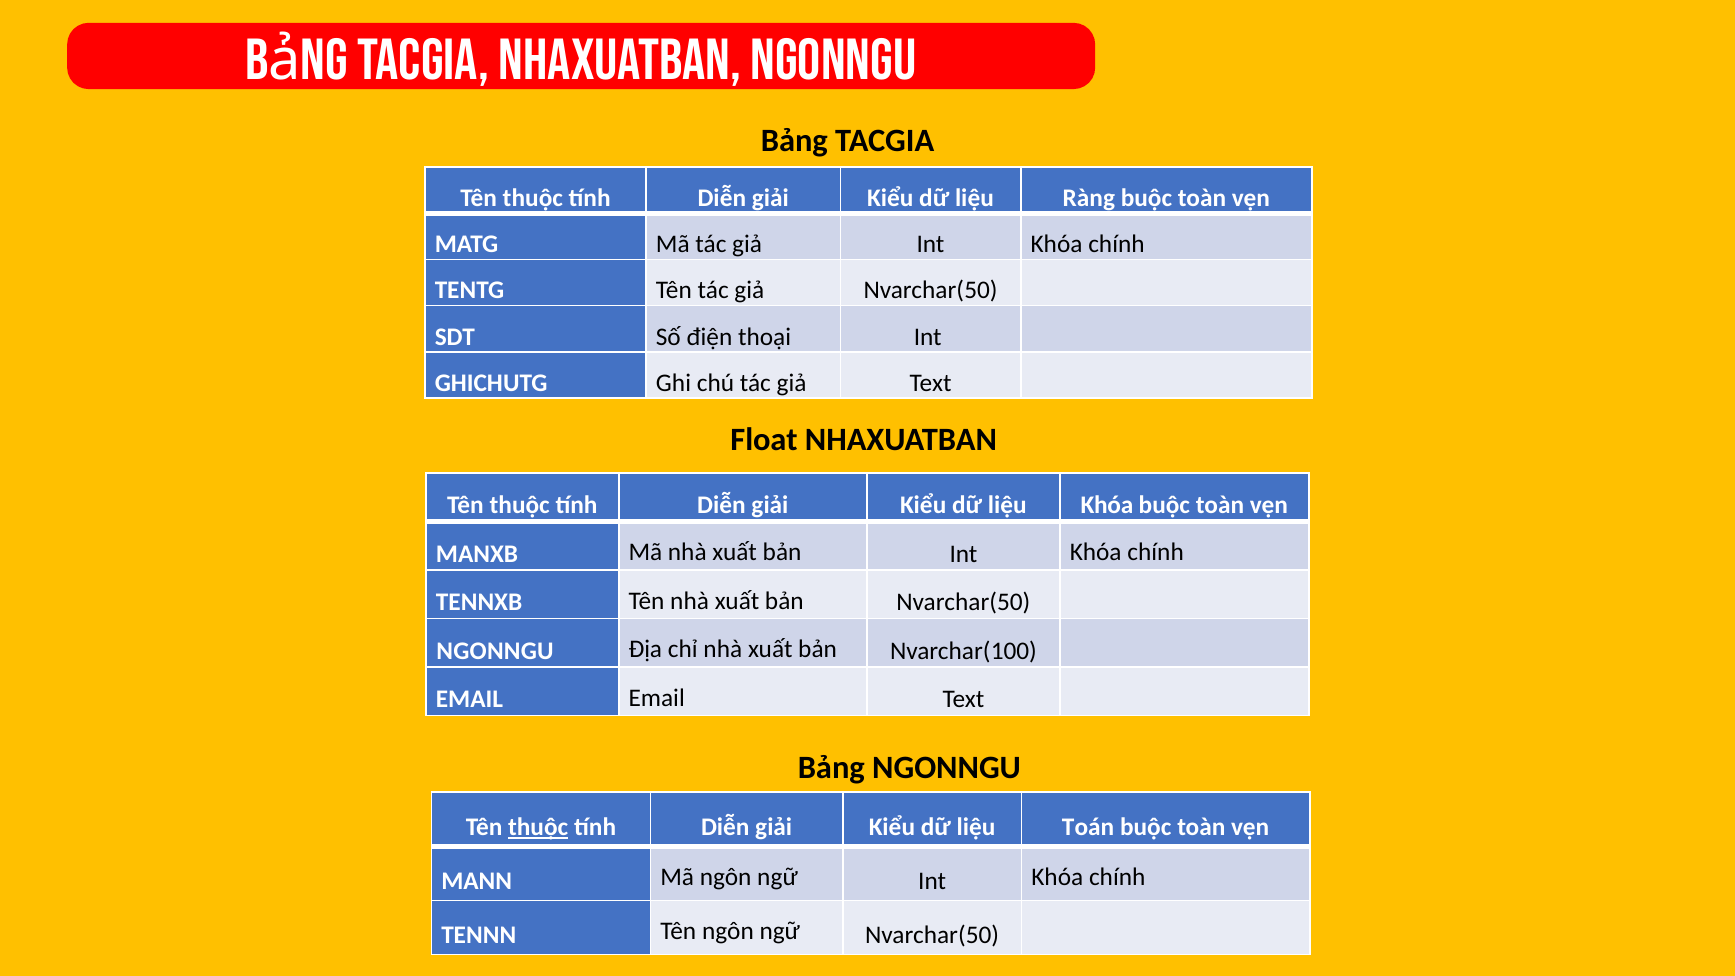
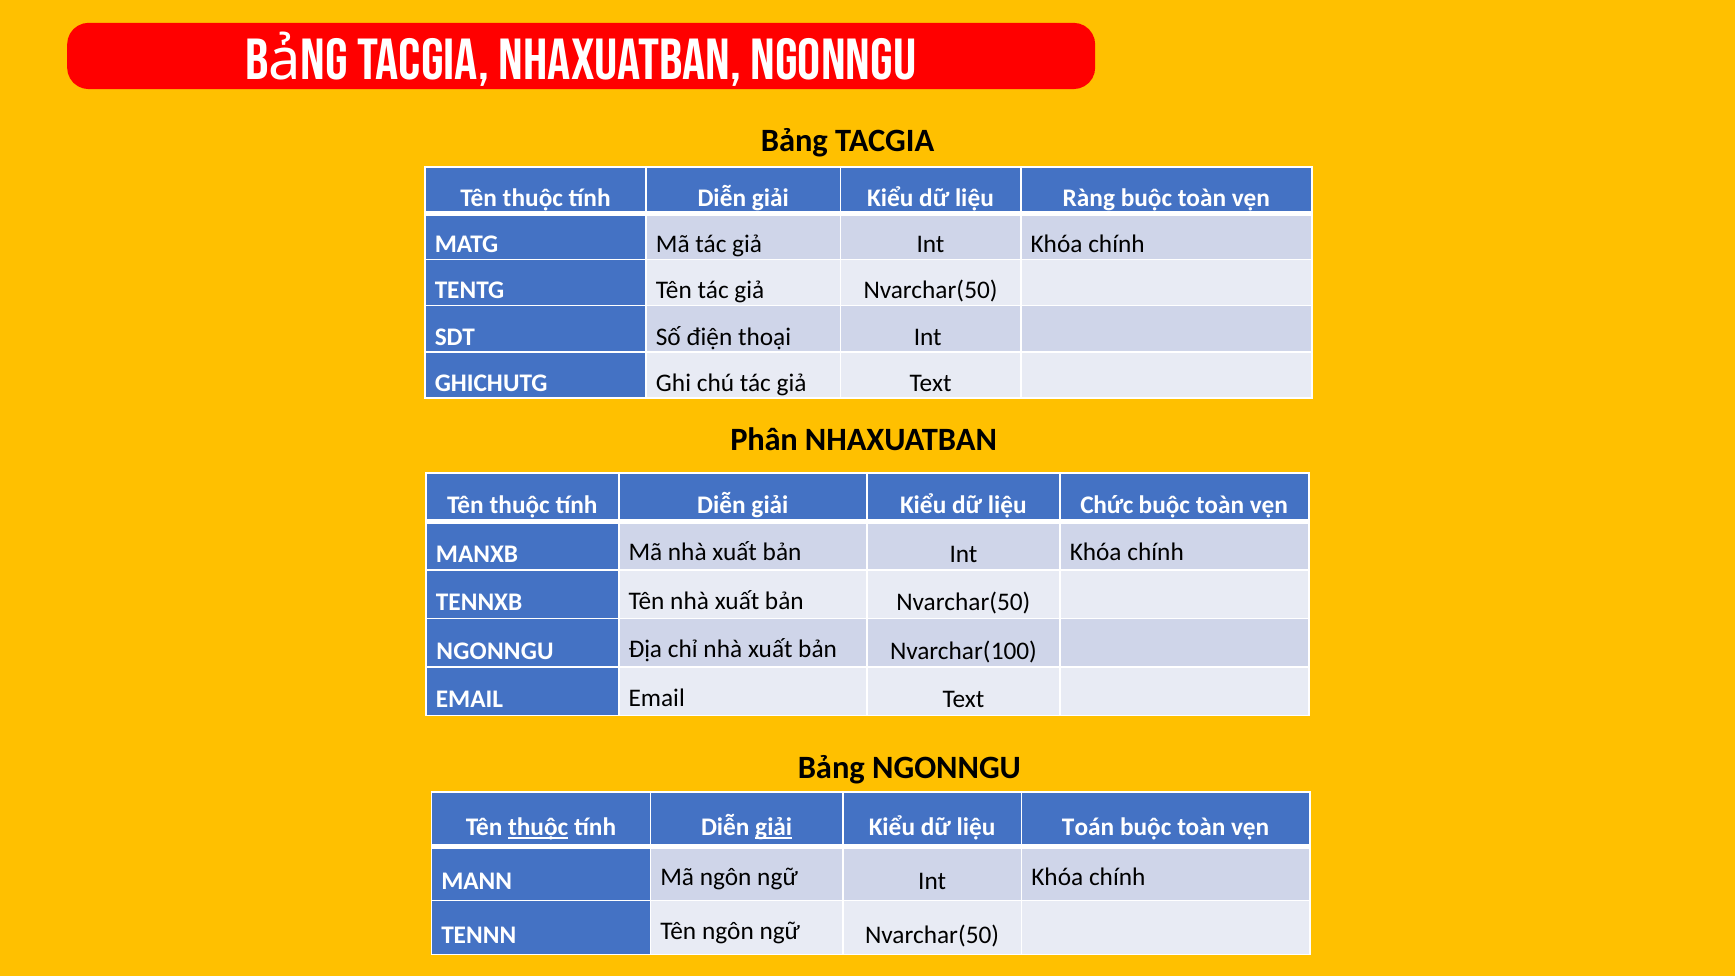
Float: Float -> Phân
liệu Khóa: Khóa -> Chức
giải at (774, 827) underline: none -> present
